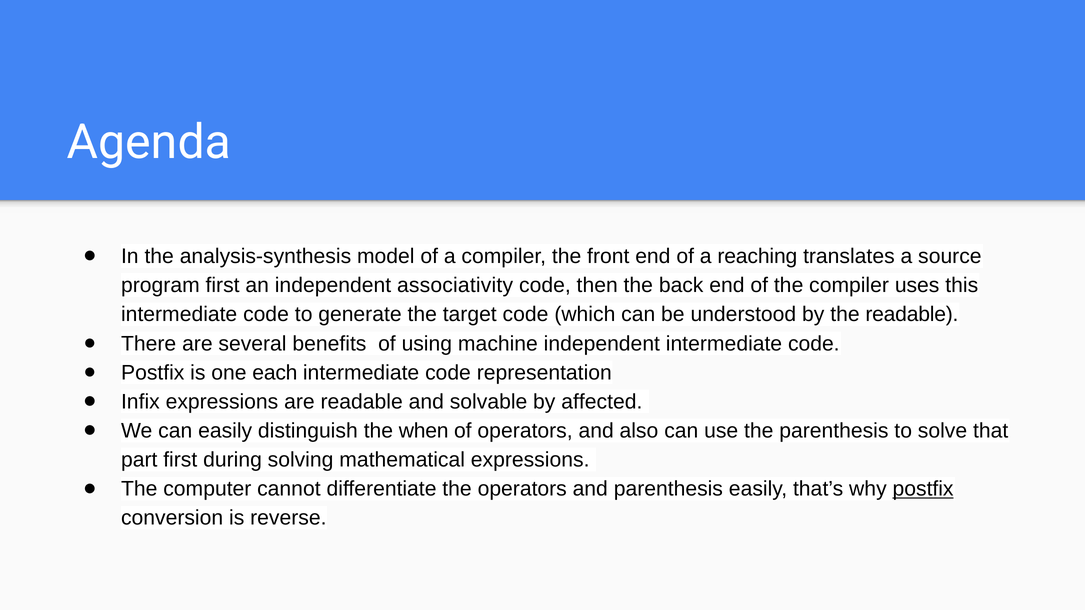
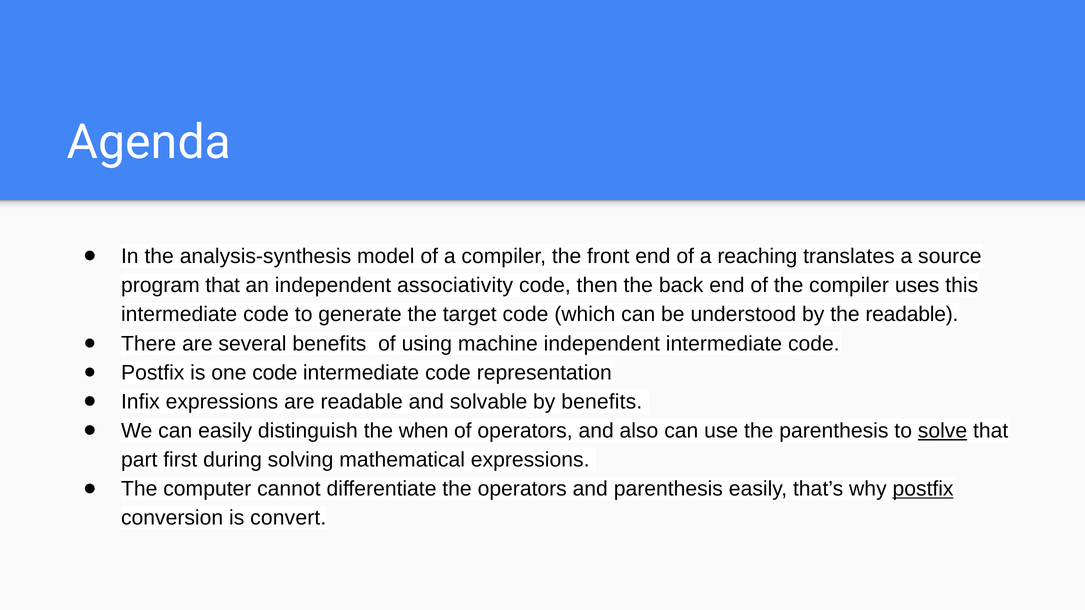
program first: first -> that
one each: each -> code
by affected: affected -> benefits
solve underline: none -> present
reverse: reverse -> convert
